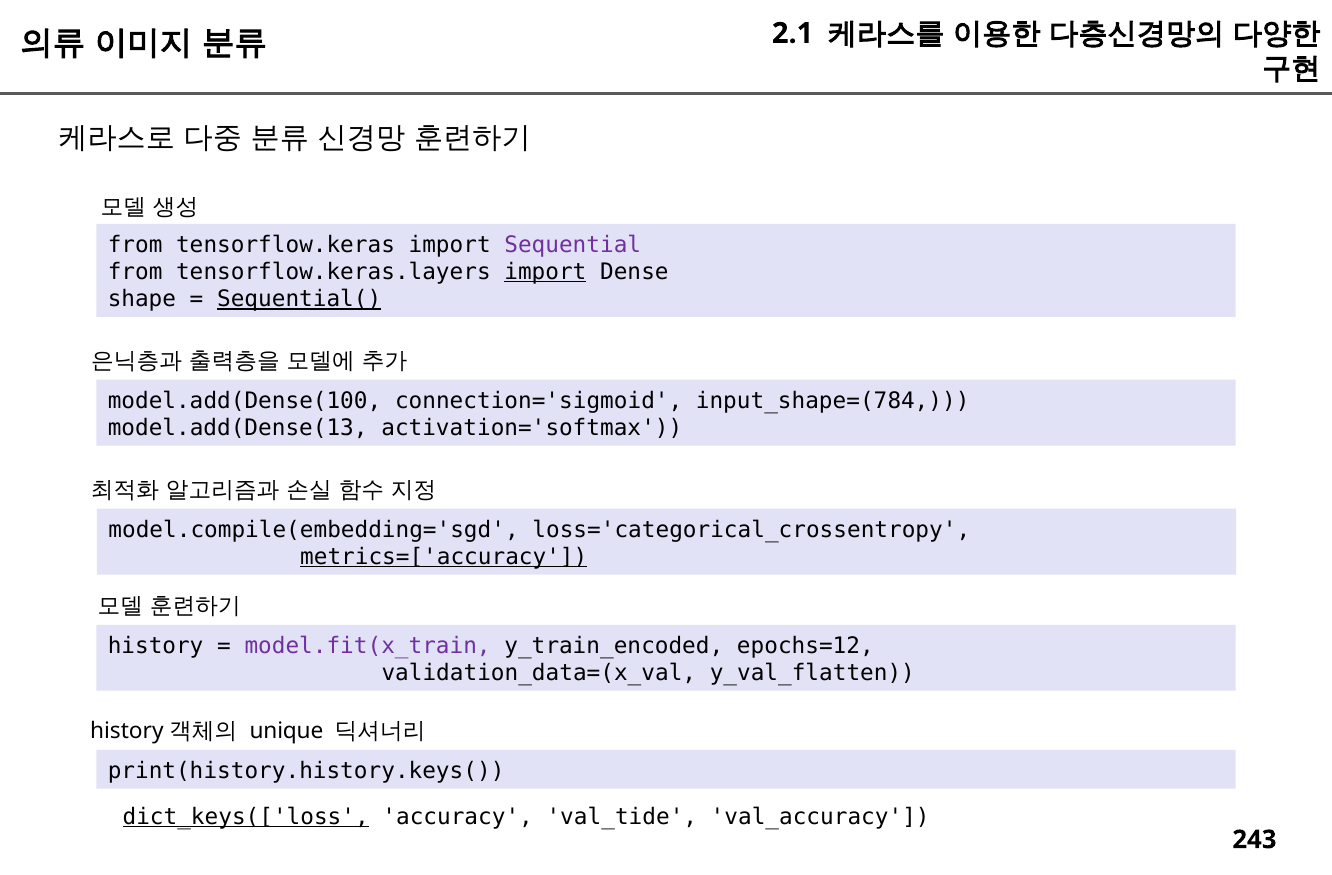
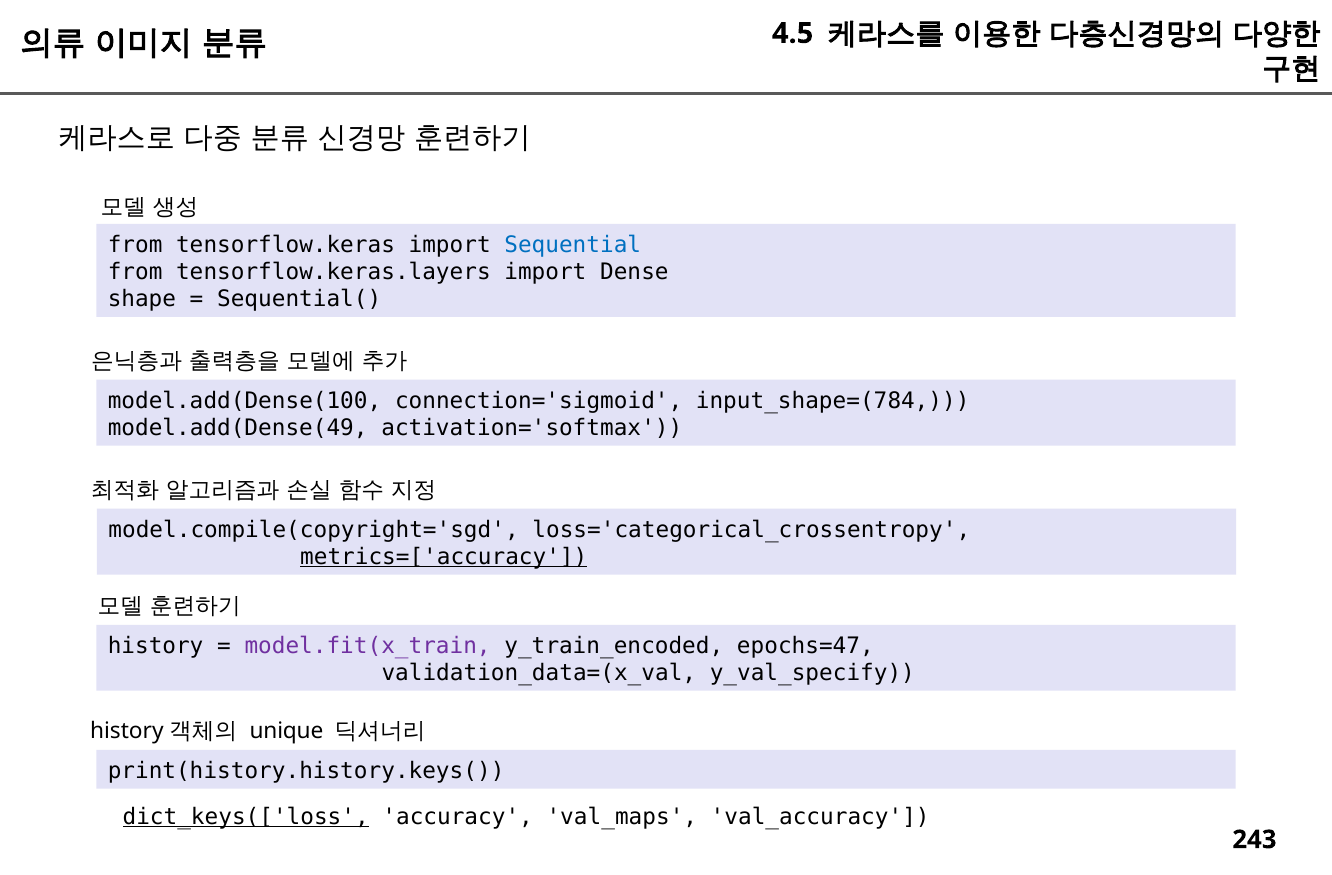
2.1: 2.1 -> 4.5
Sequential colour: purple -> blue
import at (545, 272) underline: present -> none
Sequential( underline: present -> none
model.add(Dense(13: model.add(Dense(13 -> model.add(Dense(49
model.compile(embedding='sgd: model.compile(embedding='sgd -> model.compile(copyright='sgd
epochs=12: epochs=12 -> epochs=47
y_val_flatten: y_val_flatten -> y_val_specify
val_tide: val_tide -> val_maps
